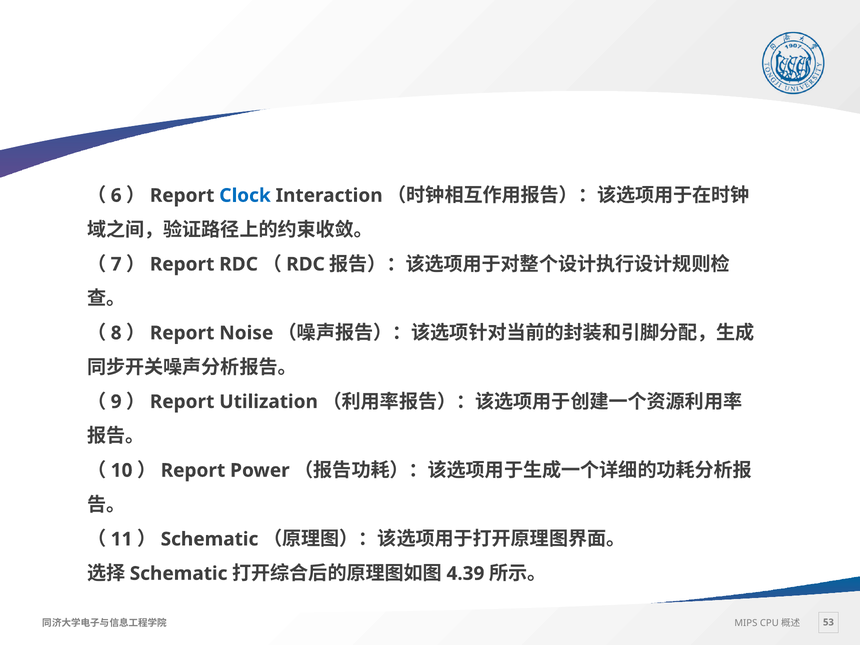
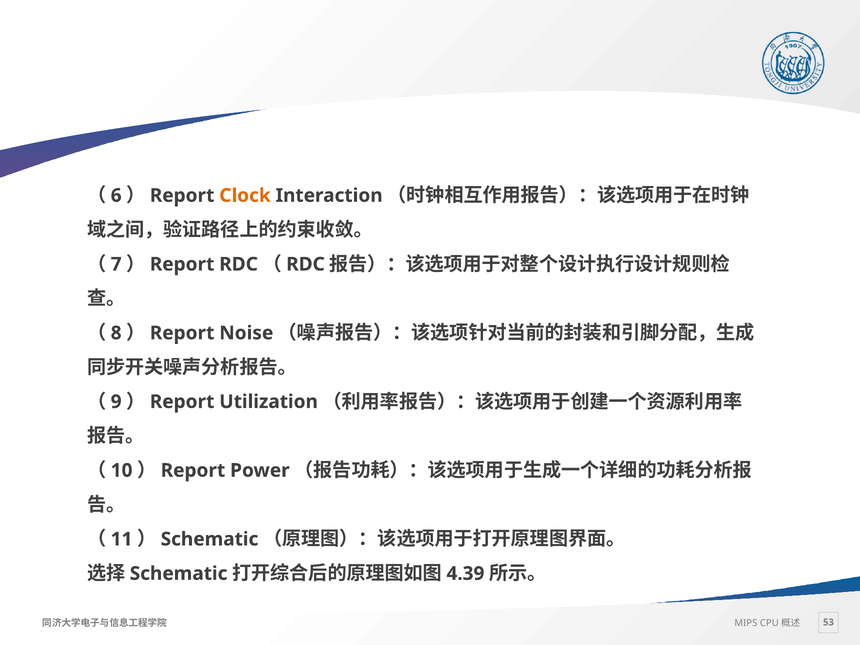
Clock colour: blue -> orange
